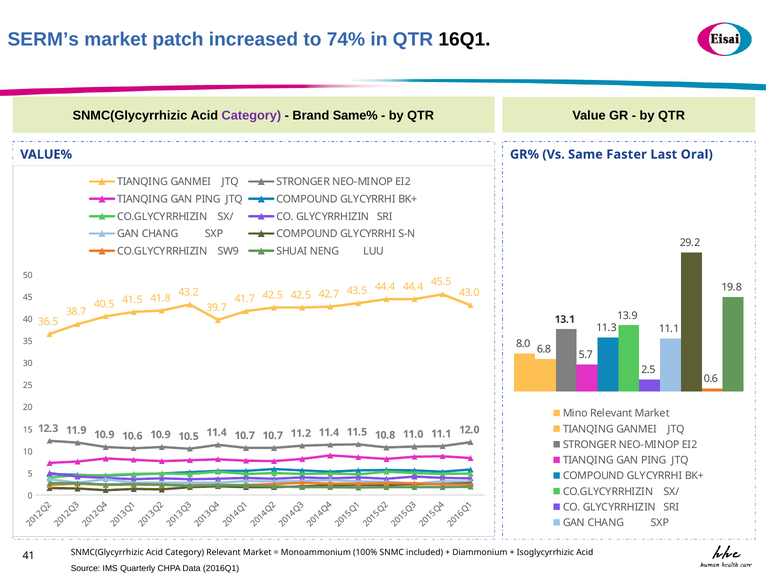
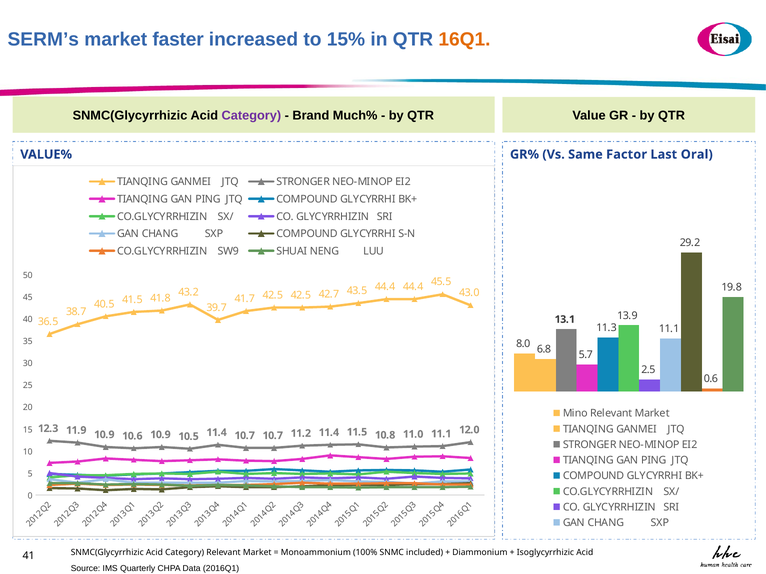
patch: patch -> faster
74%: 74% -> 15%
16Q1 colour: black -> orange
Same%: Same% -> Much%
Faster: Faster -> Factor
